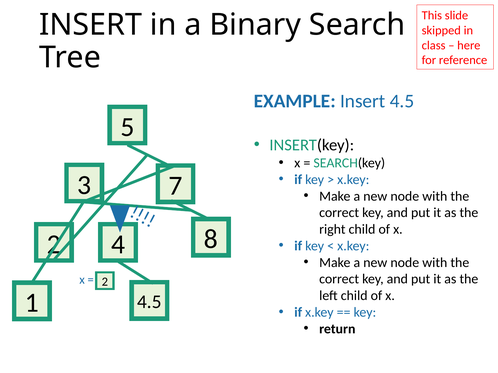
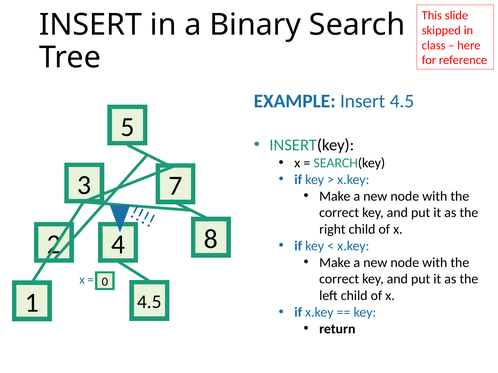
2 at (105, 282): 2 -> 0
